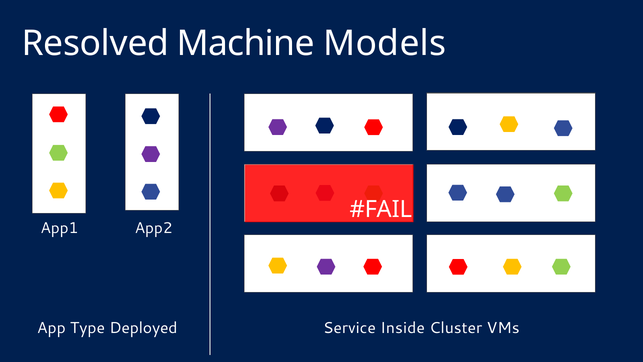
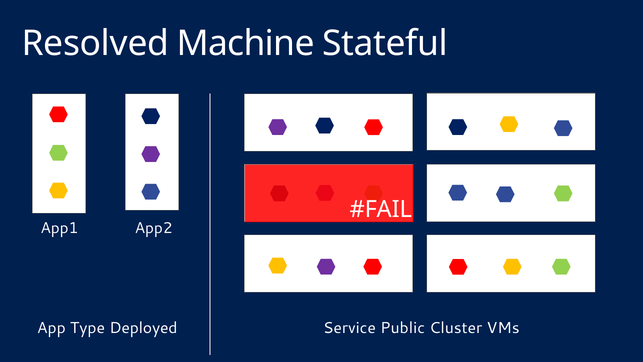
Models: Models -> Stateful
Inside: Inside -> Public
